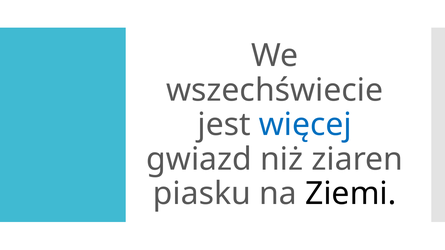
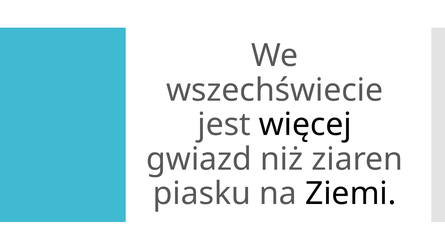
więcej colour: blue -> black
